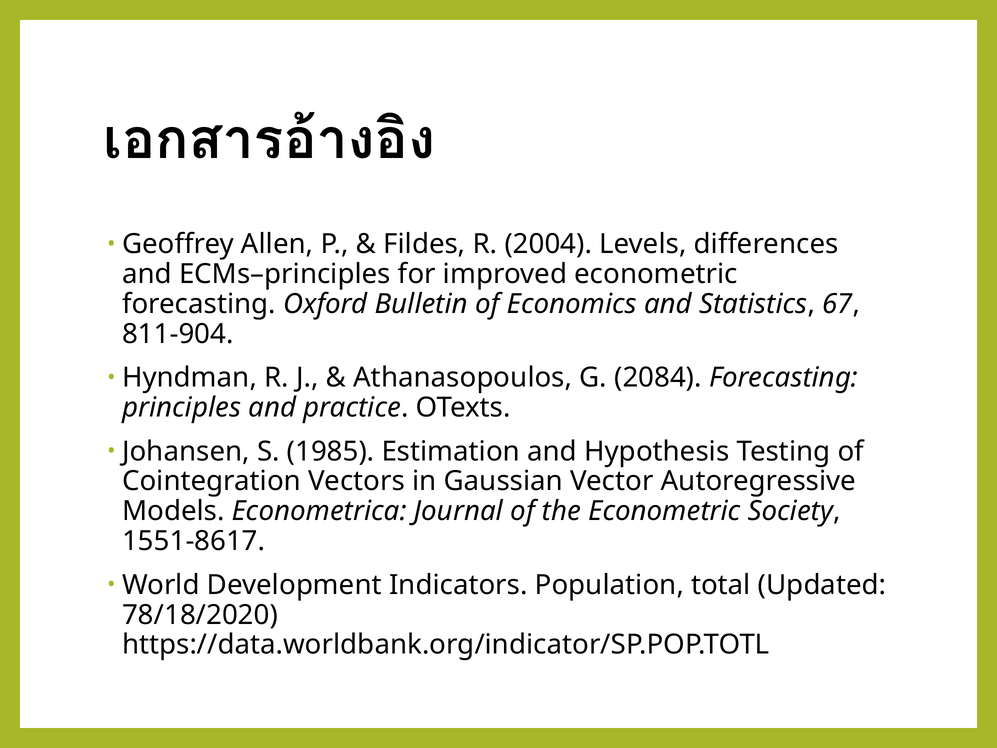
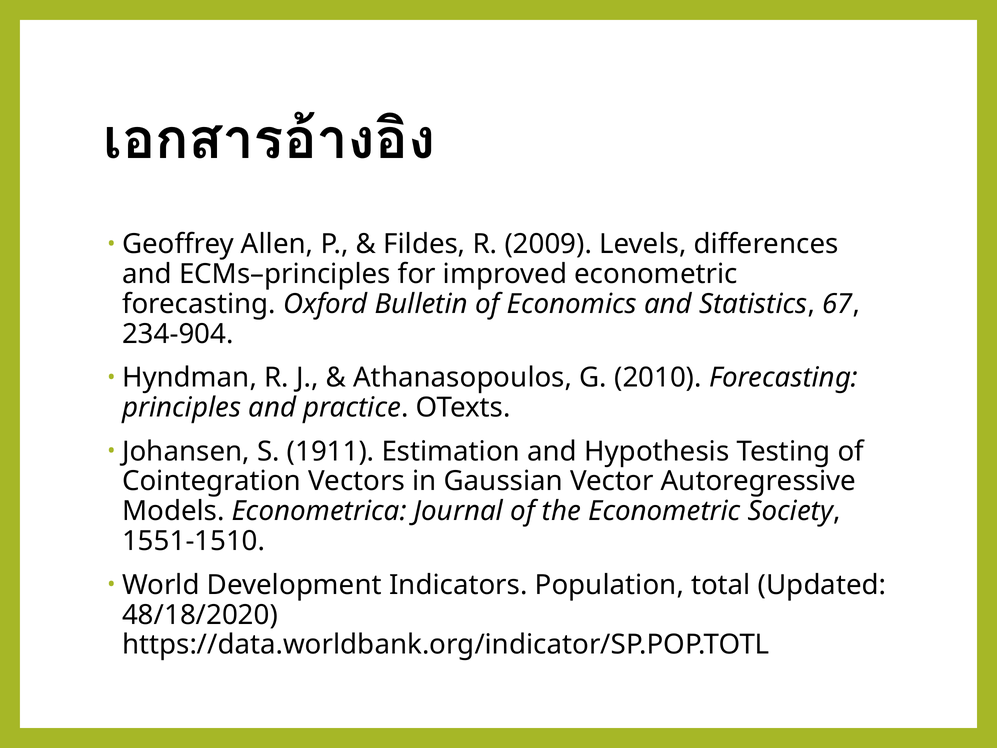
2004: 2004 -> 2009
811-904: 811-904 -> 234-904
2084: 2084 -> 2010
1985: 1985 -> 1911
1551-8617: 1551-8617 -> 1551-1510
78/18/2020: 78/18/2020 -> 48/18/2020
